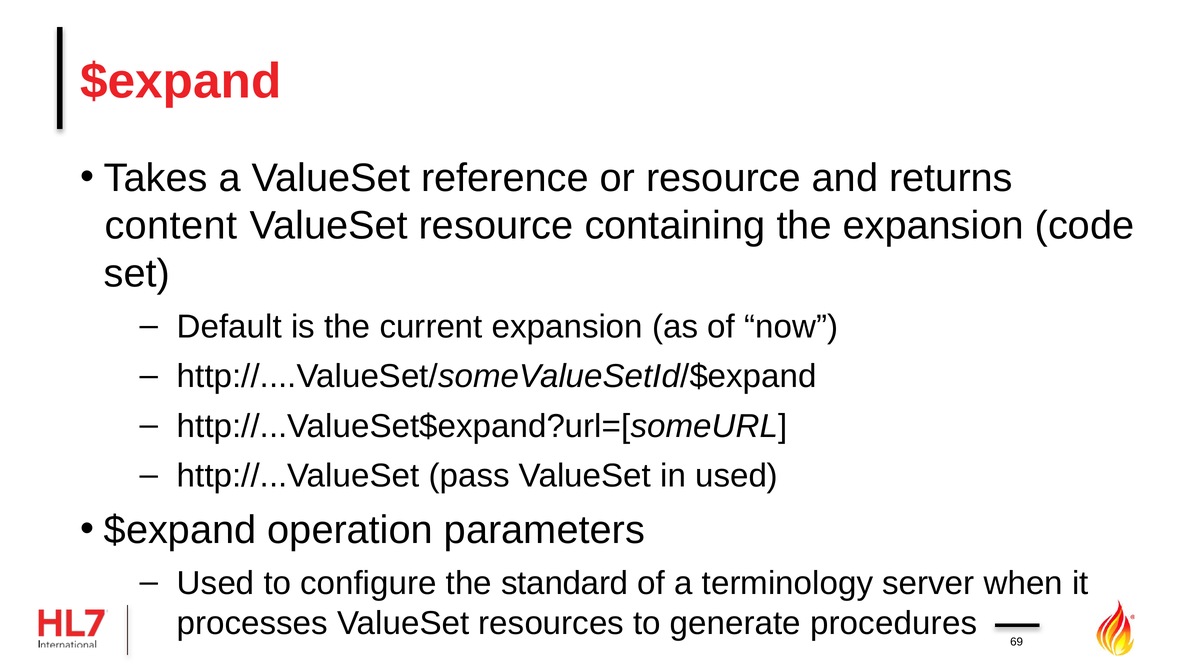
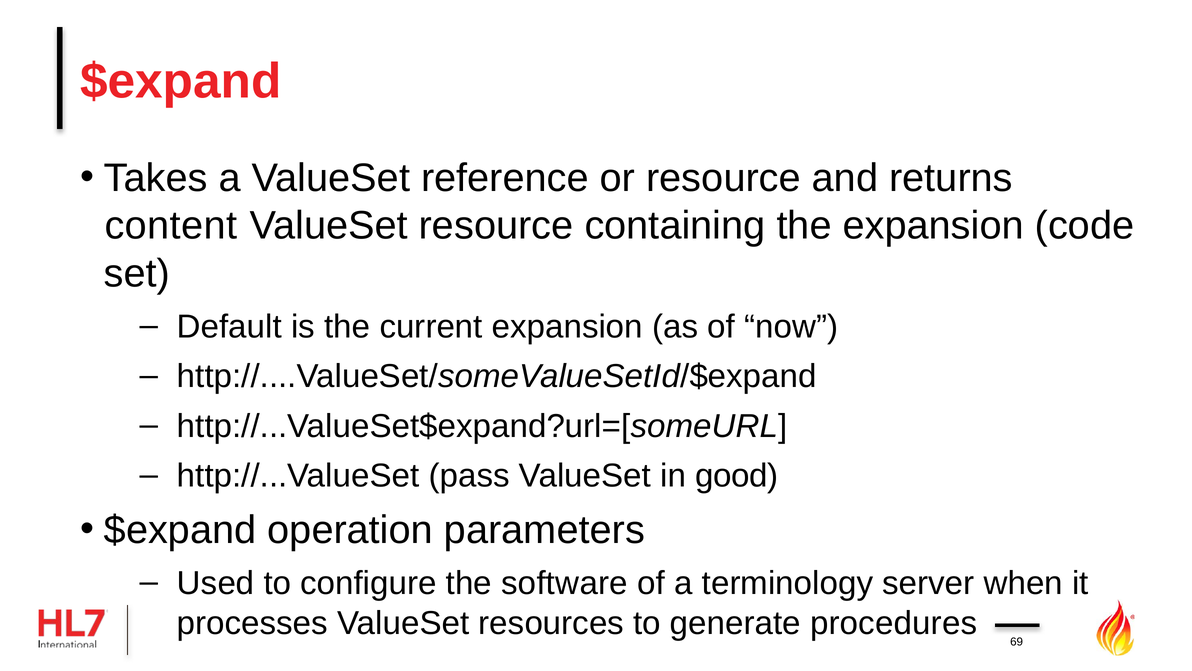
in used: used -> good
standard: standard -> software
